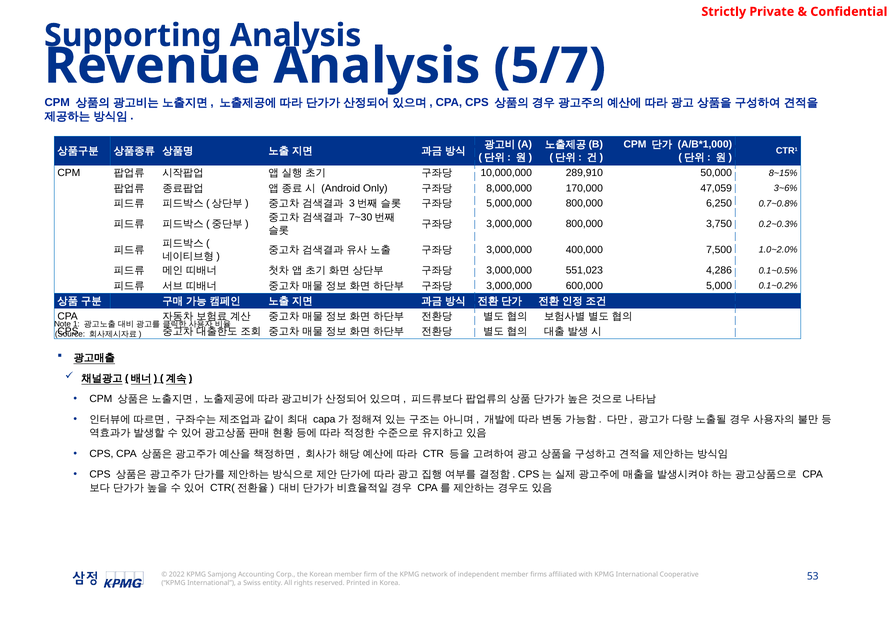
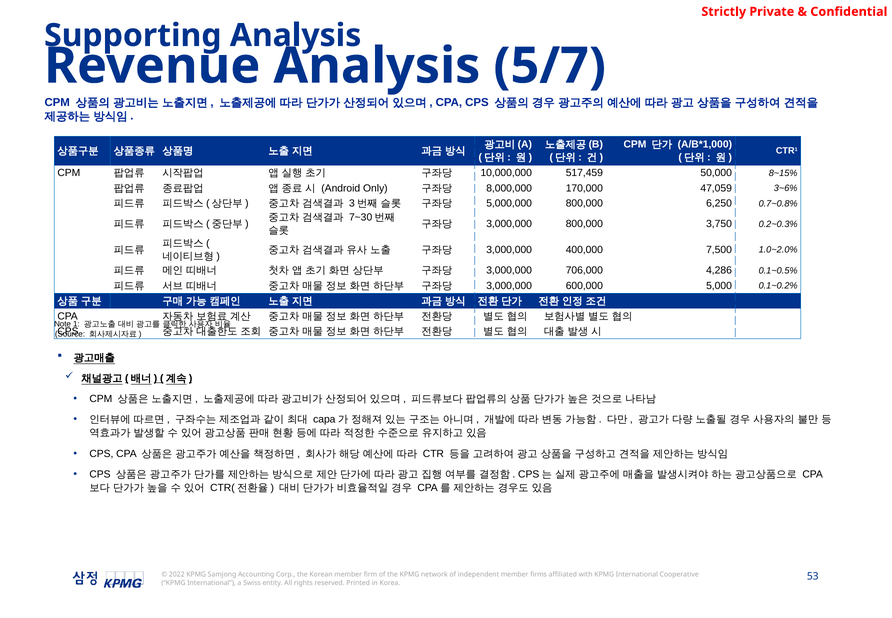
289,910: 289,910 -> 517,459
551,023: 551,023 -> 706,000
